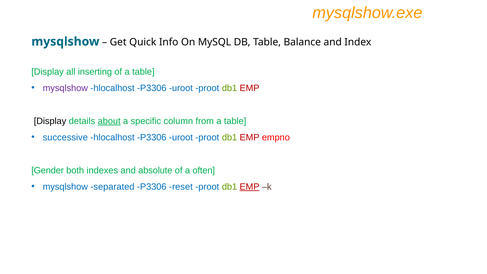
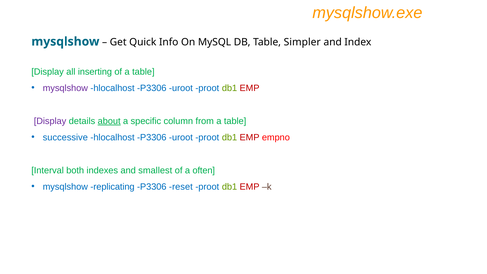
Balance: Balance -> Simpler
Display at (50, 121) colour: black -> purple
Gender: Gender -> Interval
absolute: absolute -> smallest
separated: separated -> replicating
EMP at (250, 187) underline: present -> none
